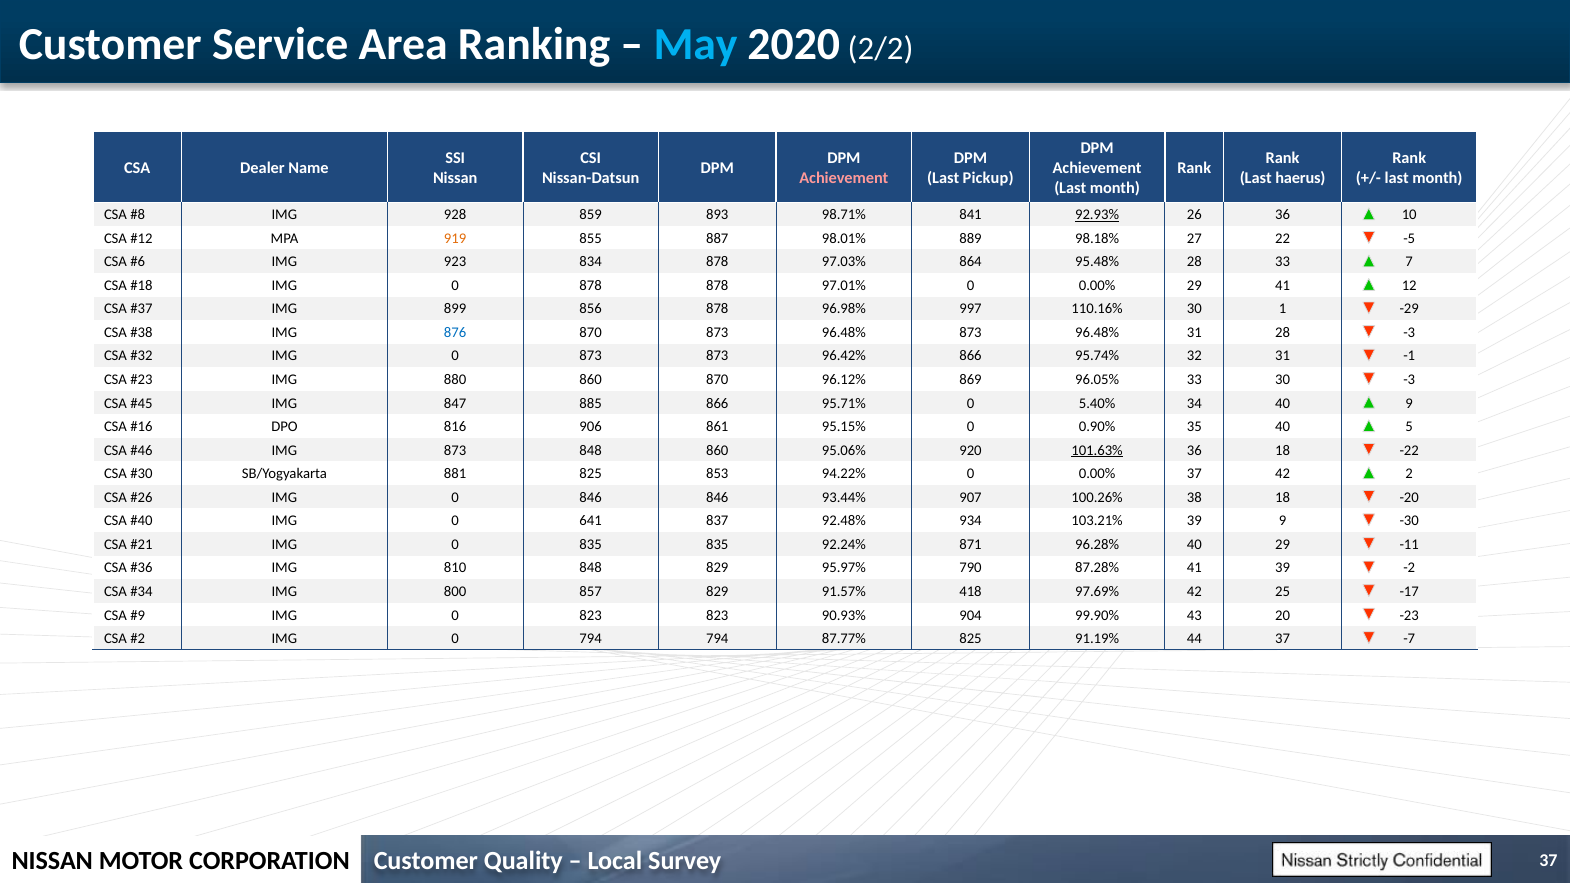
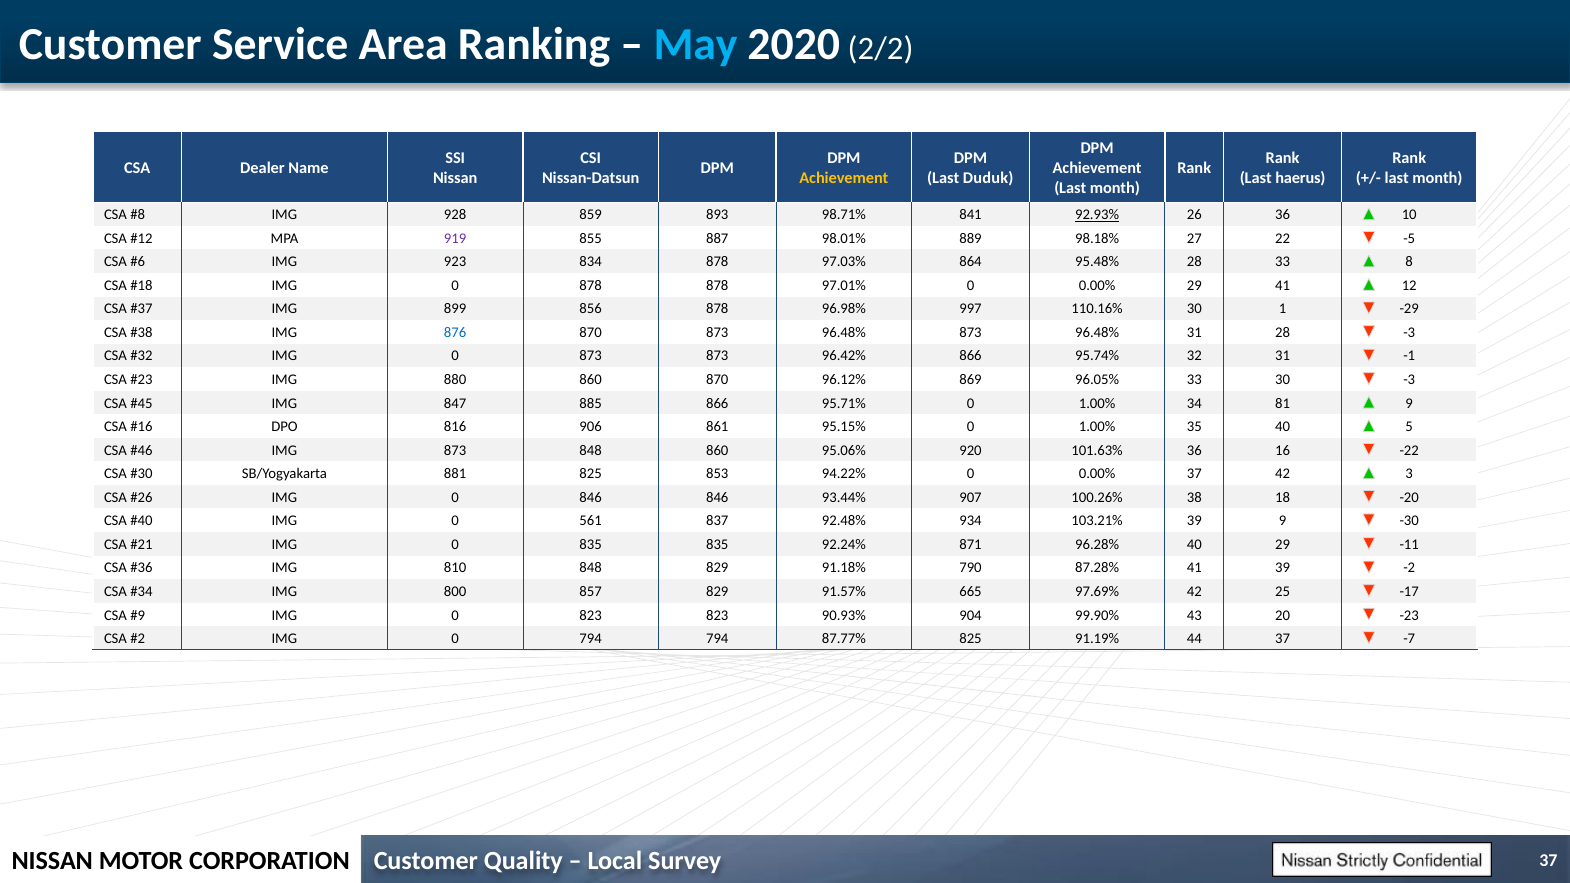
Achievement at (844, 178) colour: pink -> yellow
Pickup: Pickup -> Duduk
919 colour: orange -> purple
7: 7 -> 8
95.71% 0 5.40%: 5.40% -> 1.00%
34 40: 40 -> 81
95.15% 0 0.90%: 0.90% -> 1.00%
101.63% underline: present -> none
36 18: 18 -> 16
2: 2 -> 3
641: 641 -> 561
95.97%: 95.97% -> 91.18%
418: 418 -> 665
